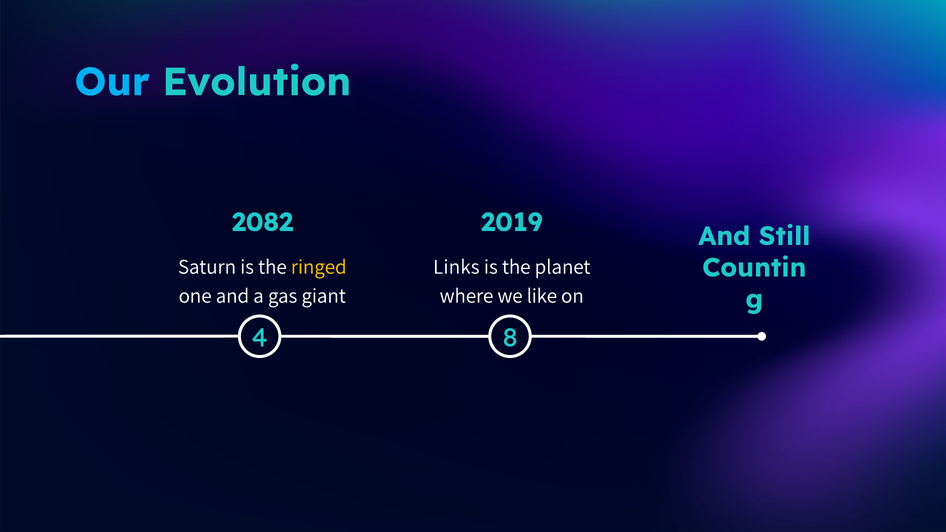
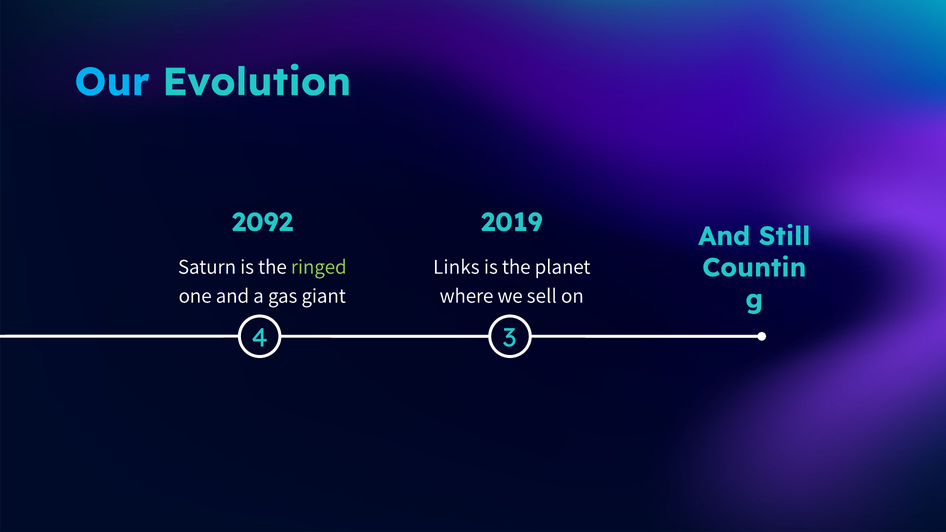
2082: 2082 -> 2092
ringed colour: yellow -> light green
like: like -> sell
8: 8 -> 3
